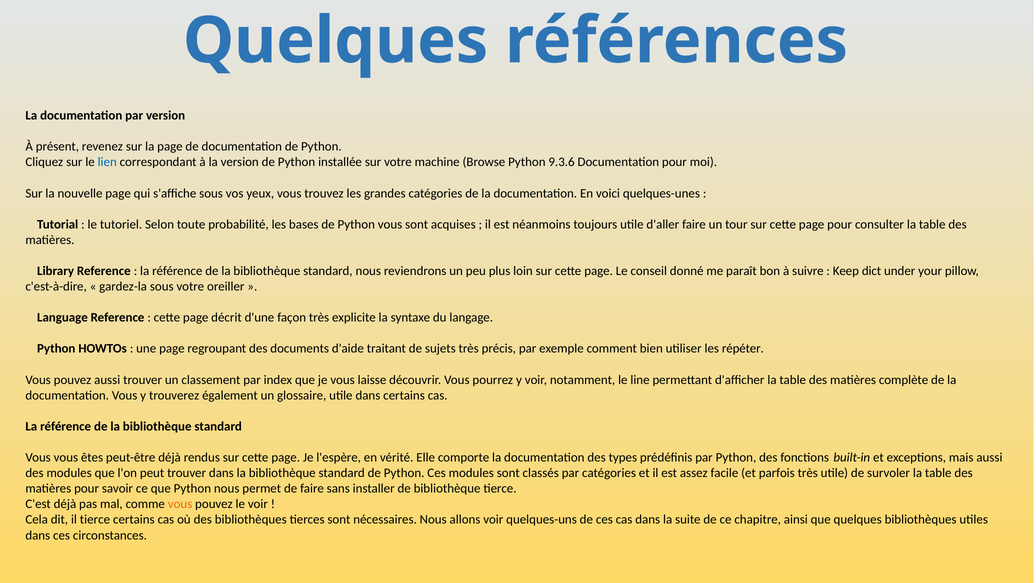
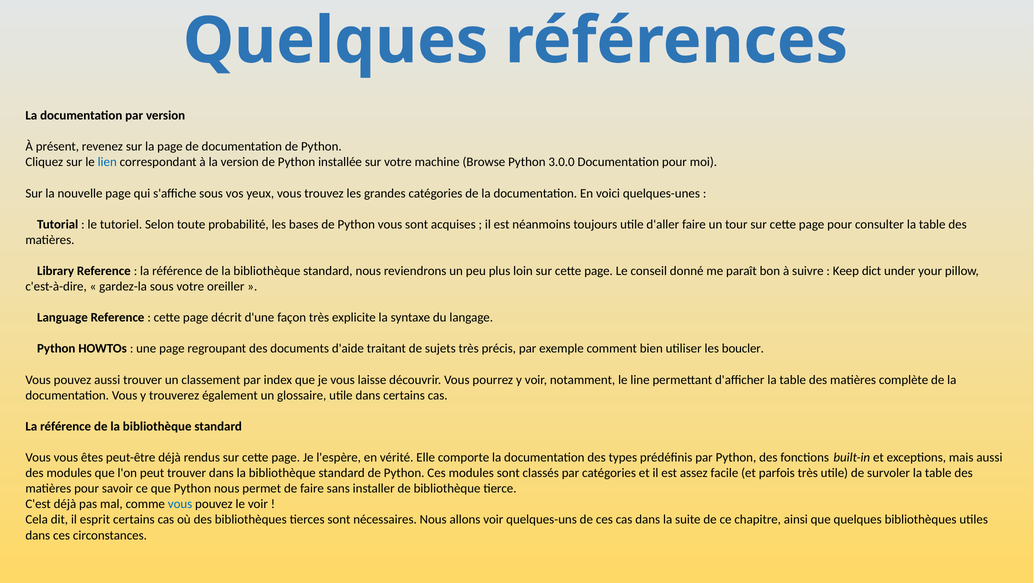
9.3.6: 9.3.6 -> 3.0.0
répéter: répéter -> boucler
vous at (180, 504) colour: orange -> blue
il tierce: tierce -> esprit
